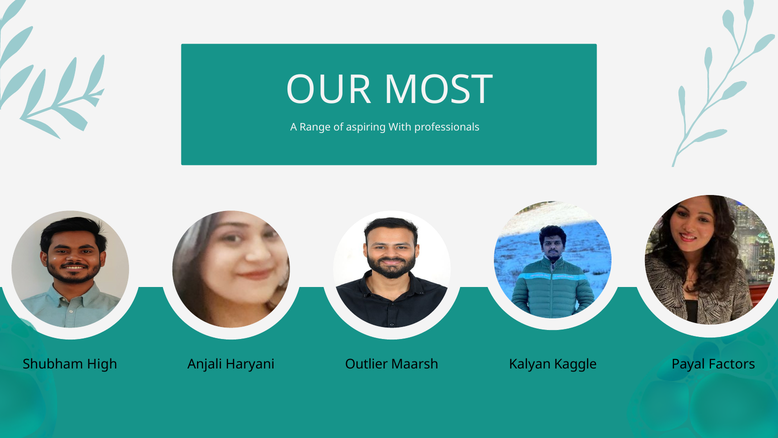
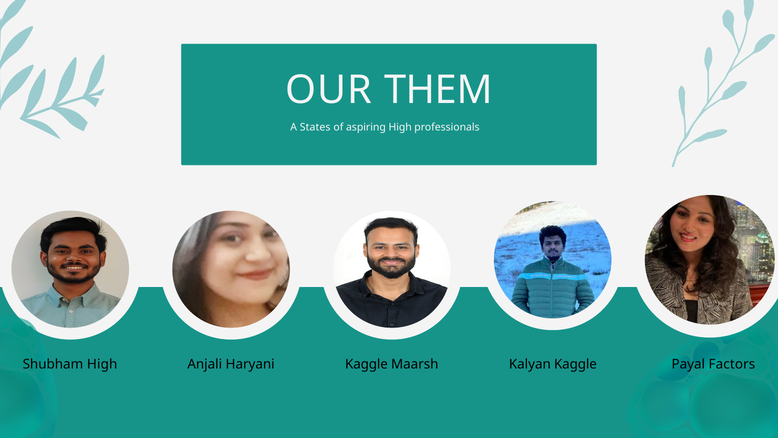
MOST: MOST -> THEM
Range: Range -> States
aspiring With: With -> High
Haryani Outlier: Outlier -> Kaggle
